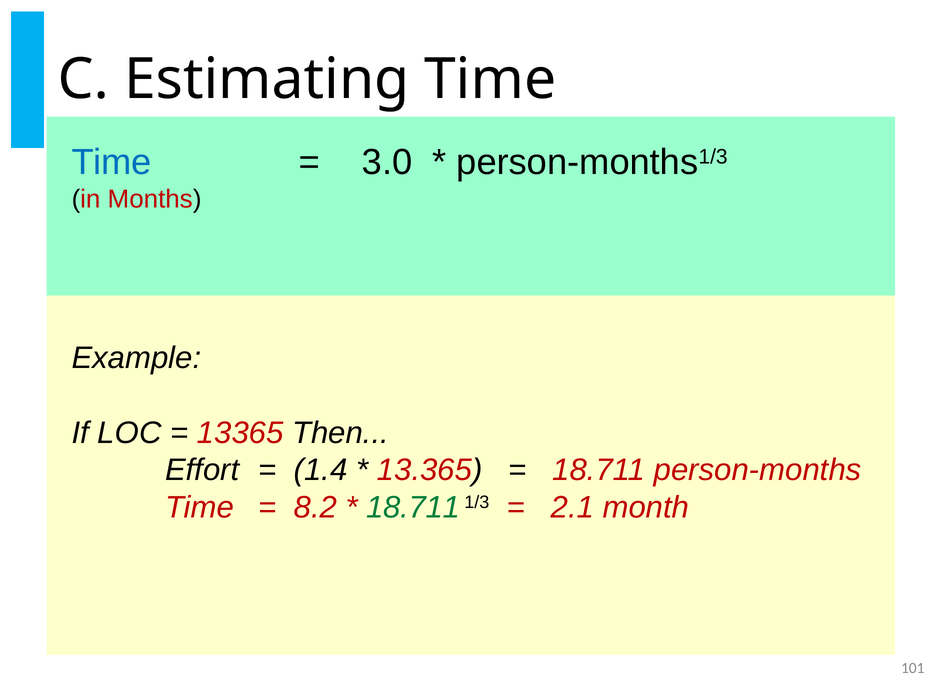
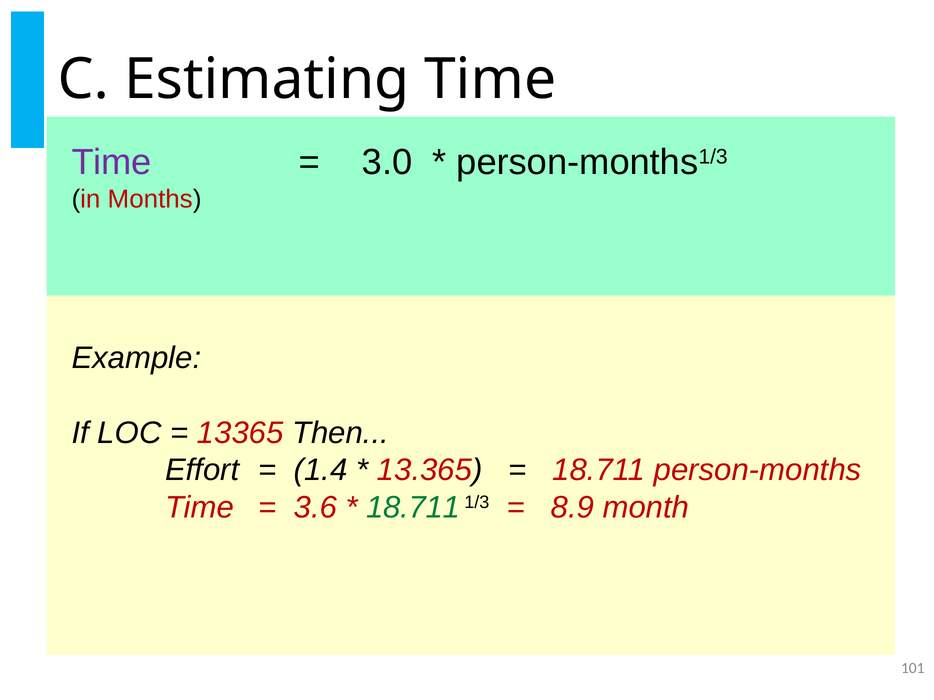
Time at (111, 163) colour: blue -> purple
8.2: 8.2 -> 3.6
2.1: 2.1 -> 8.9
